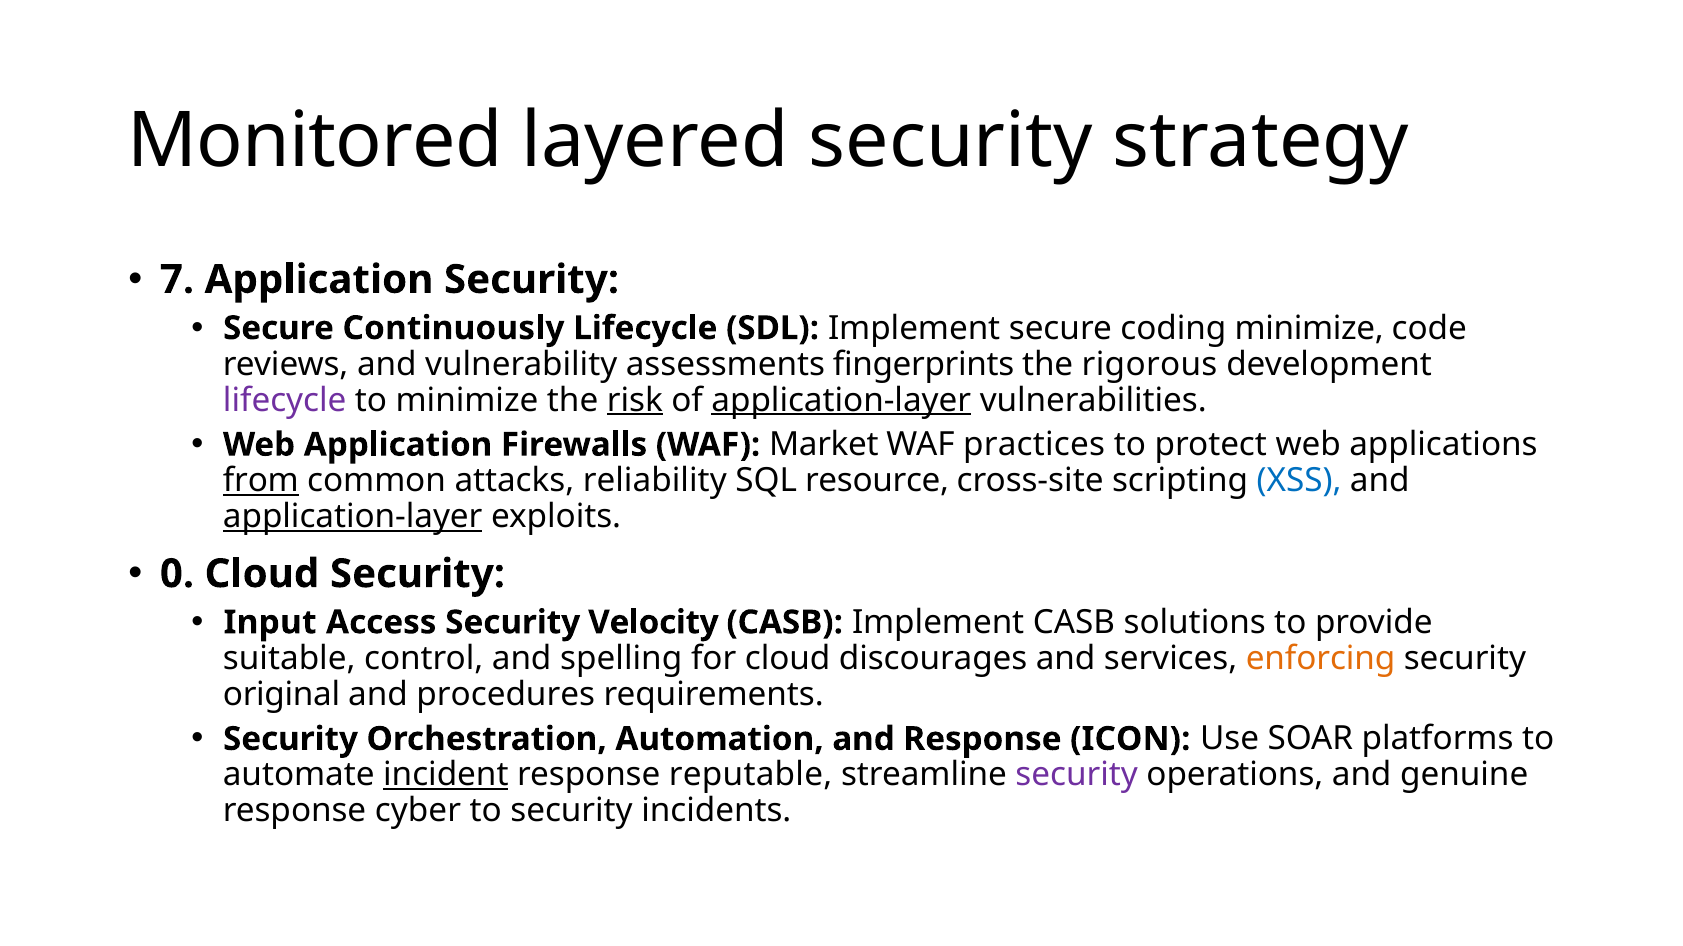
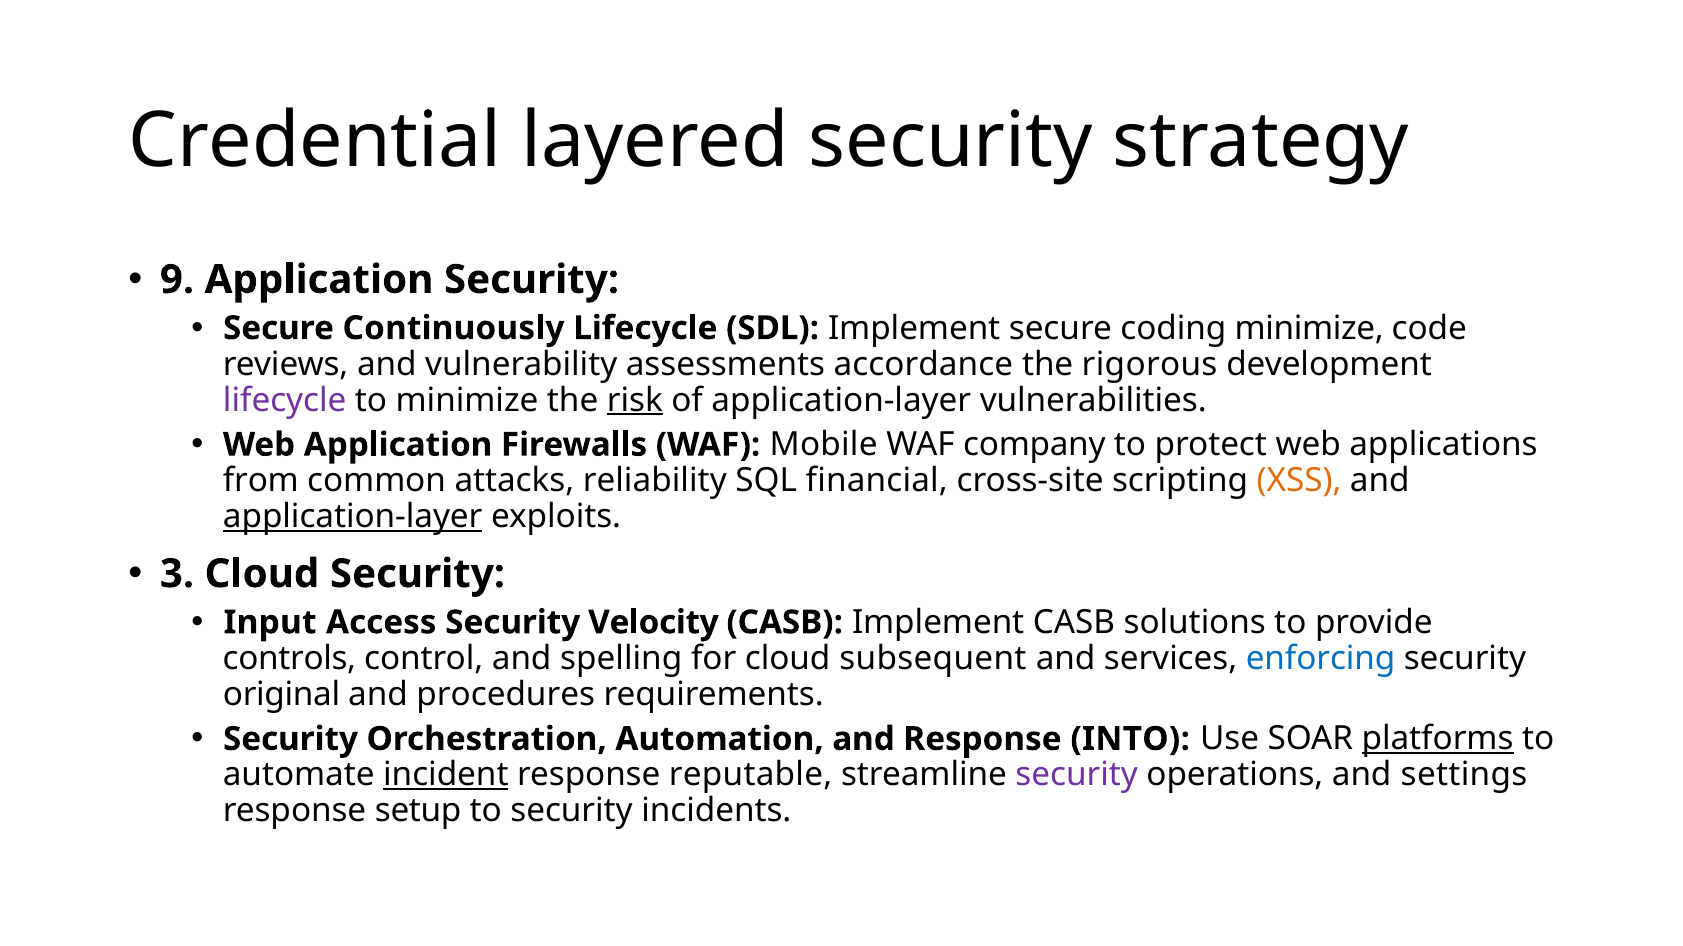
Monitored: Monitored -> Credential
7: 7 -> 9
fingerprints: fingerprints -> accordance
application-layer at (841, 400) underline: present -> none
Market: Market -> Mobile
practices: practices -> company
from underline: present -> none
resource: resource -> financial
XSS colour: blue -> orange
0: 0 -> 3
suitable: suitable -> controls
discourages: discourages -> subsequent
enforcing colour: orange -> blue
ICON: ICON -> INTO
platforms underline: none -> present
genuine: genuine -> settings
cyber: cyber -> setup
